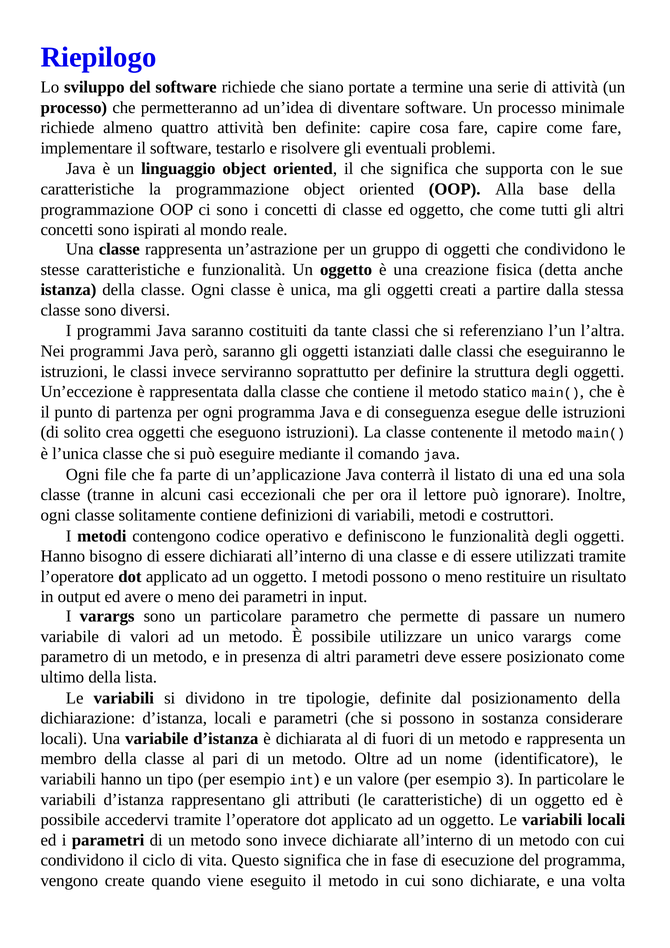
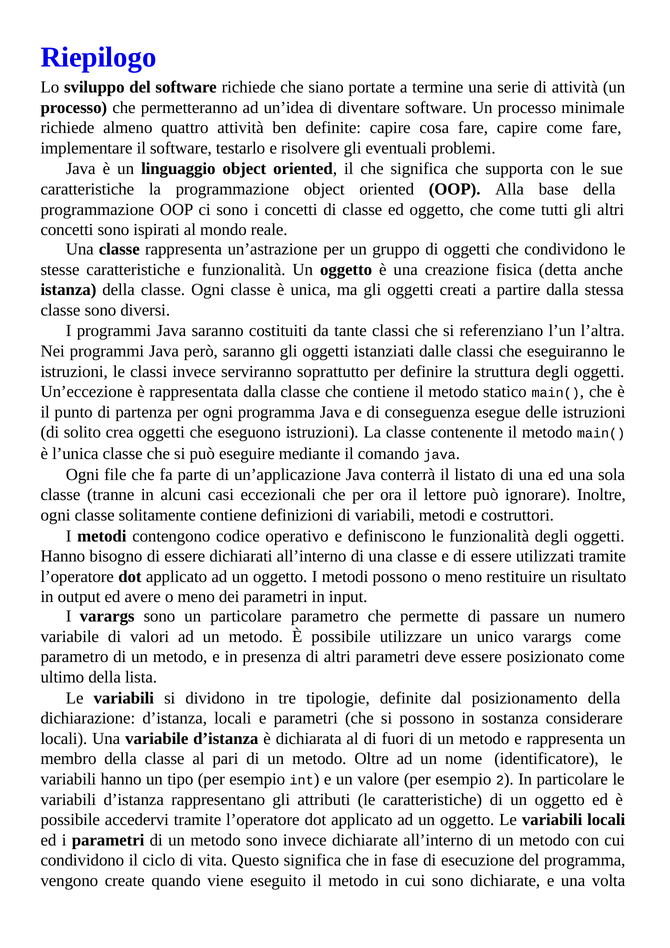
3: 3 -> 2
